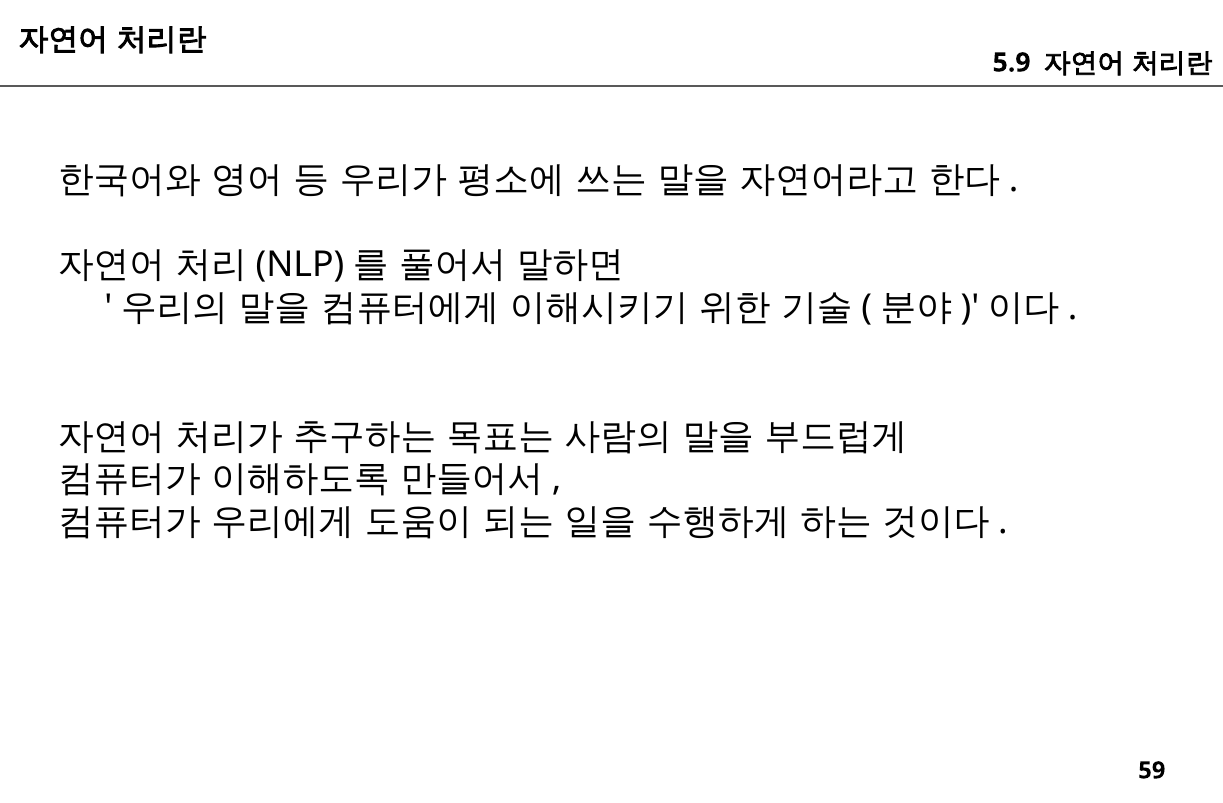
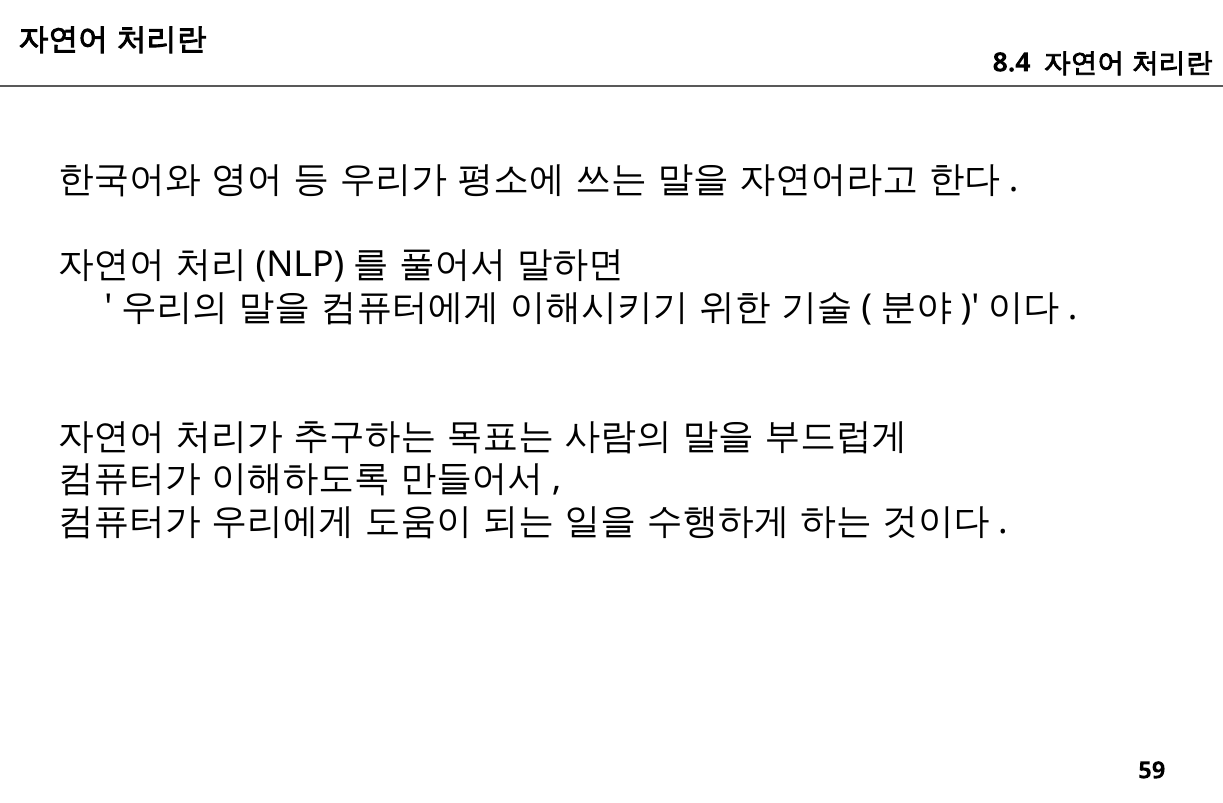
5.9: 5.9 -> 8.4
